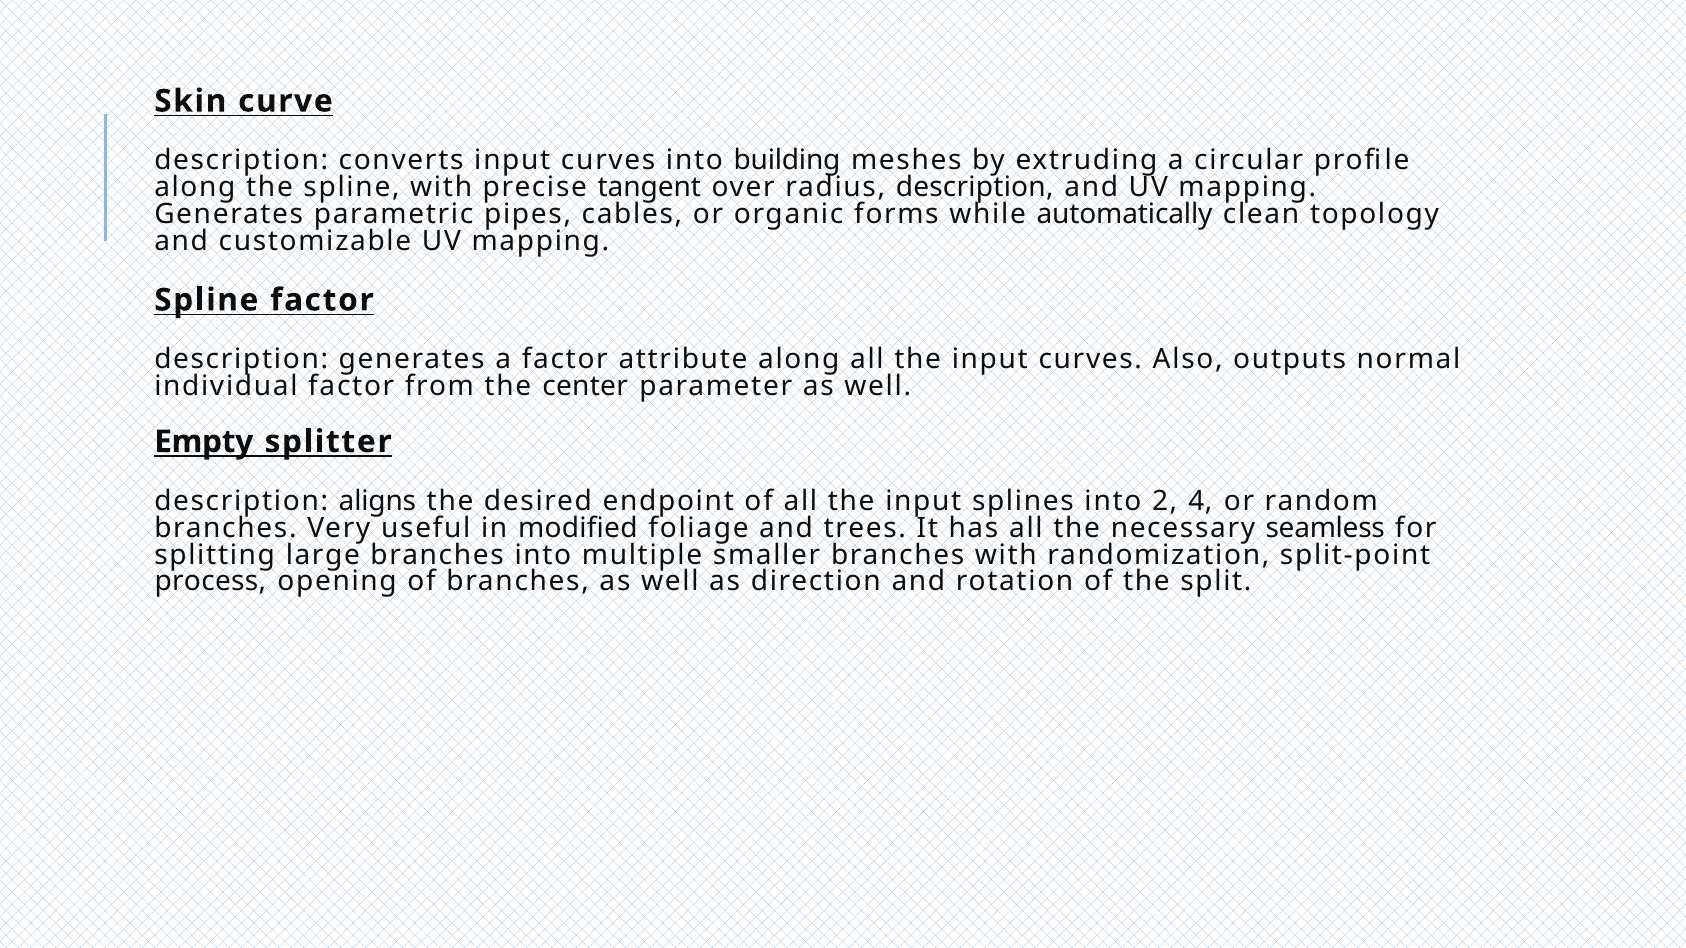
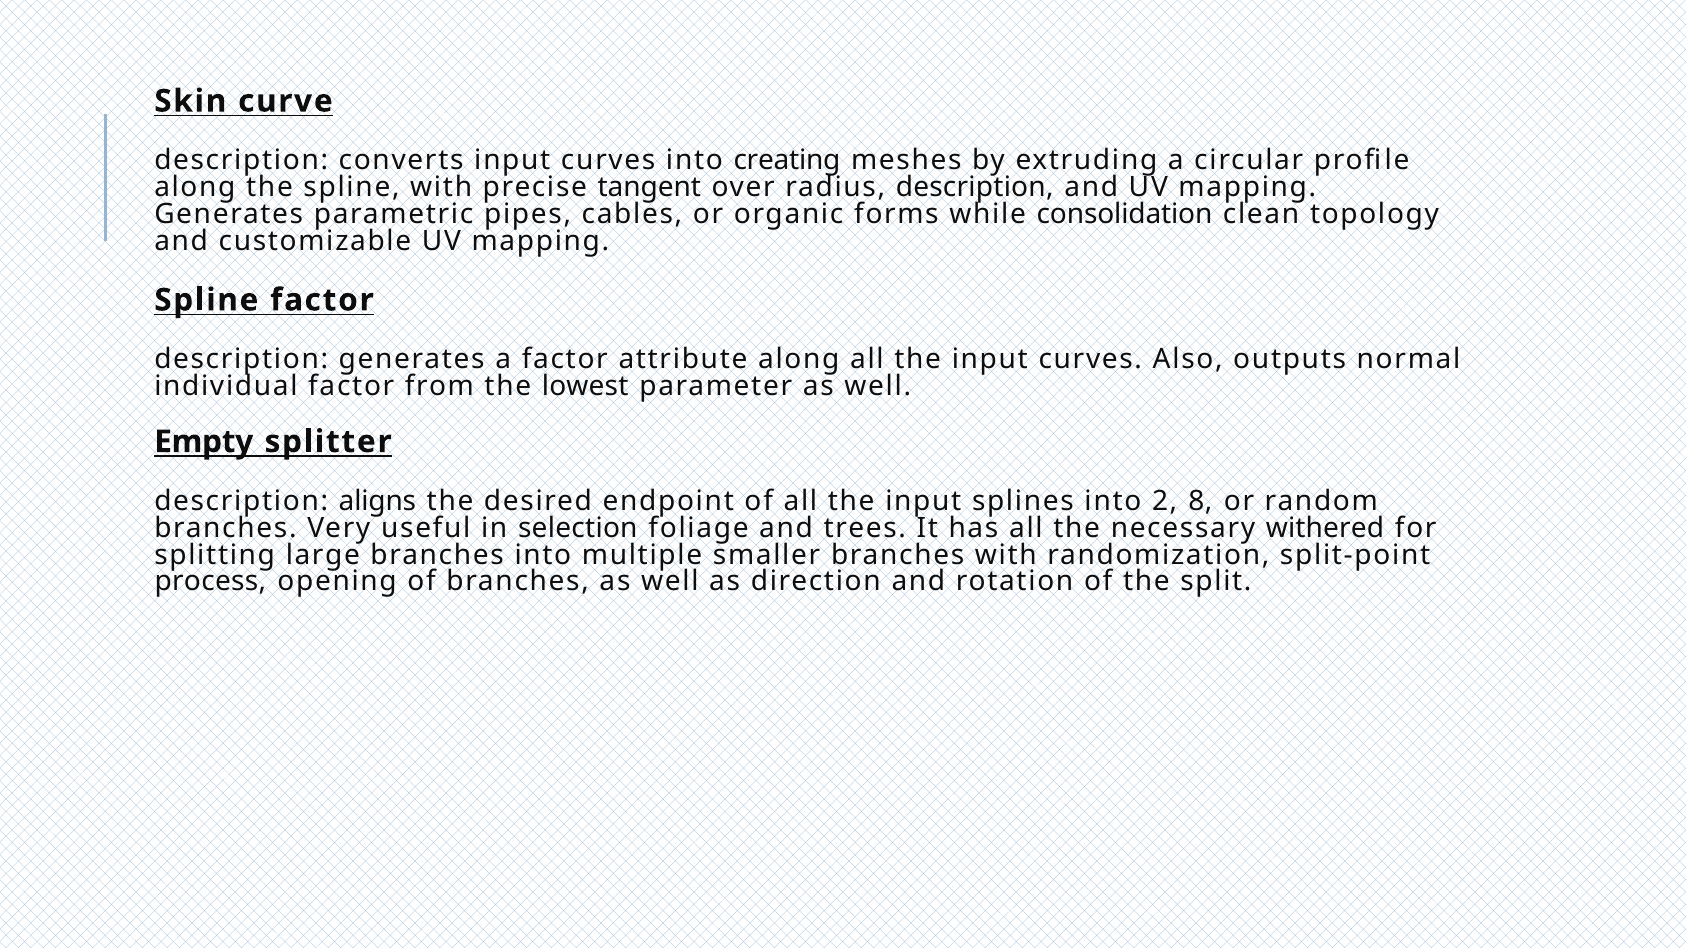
building: building -> creating
automatically: automatically -> consolidation
center: center -> lowest
4: 4 -> 8
modified: modified -> selection
seamless: seamless -> withered
